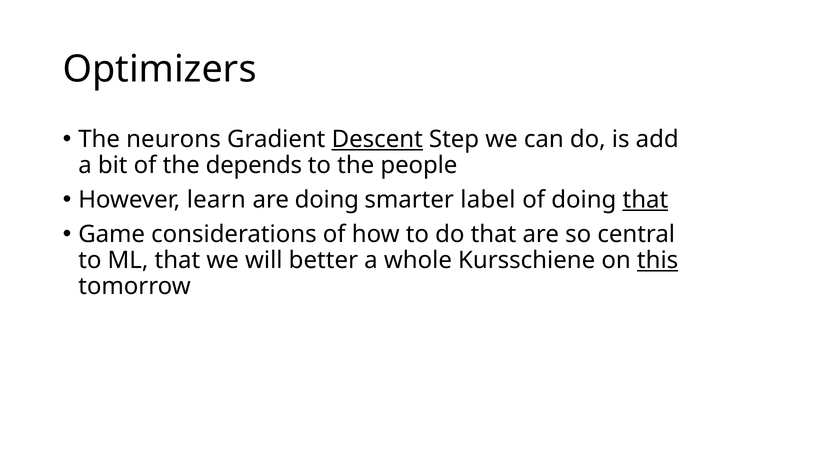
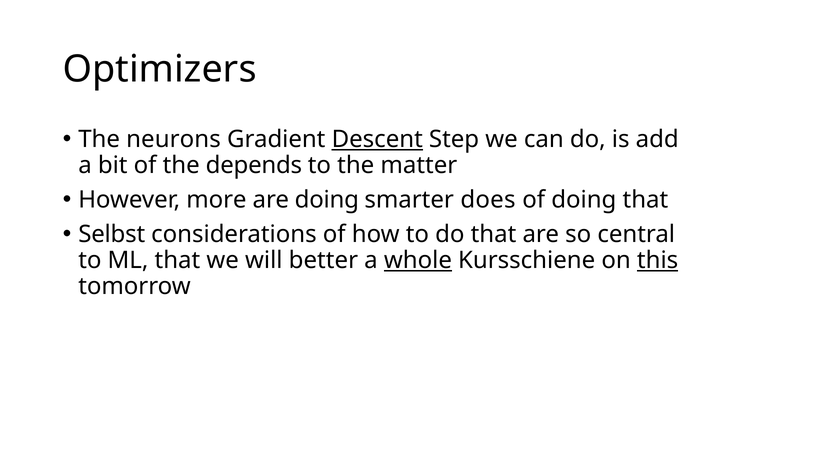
people: people -> matter
learn: learn -> more
label: label -> does
that at (645, 200) underline: present -> none
Game: Game -> Selbst
whole underline: none -> present
